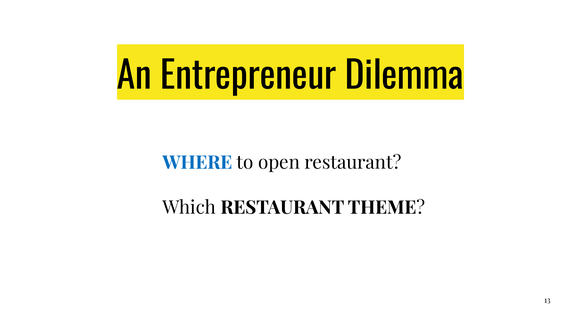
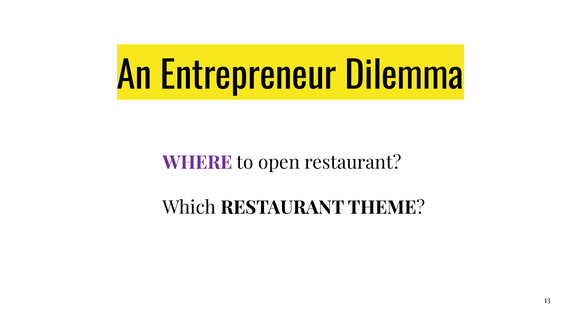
WHERE colour: blue -> purple
